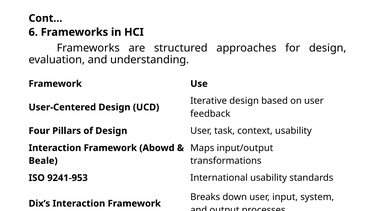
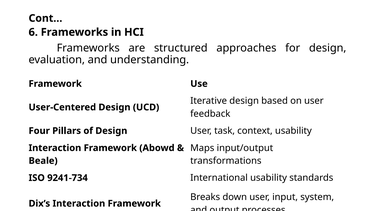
9241-953: 9241-953 -> 9241-734
